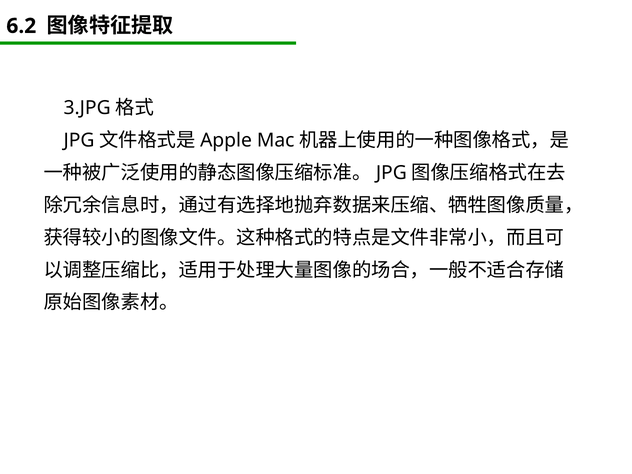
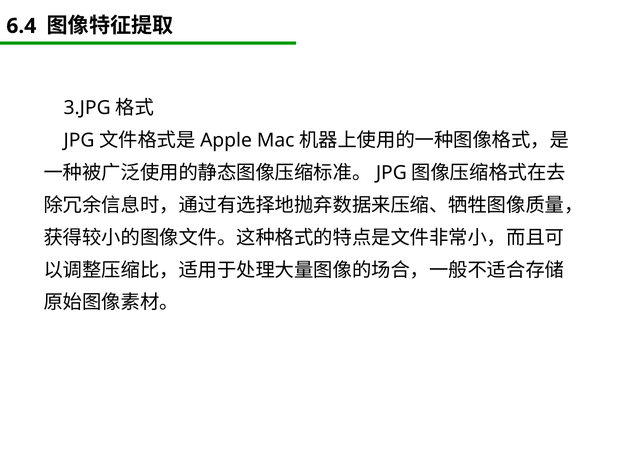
6.2: 6.2 -> 6.4
